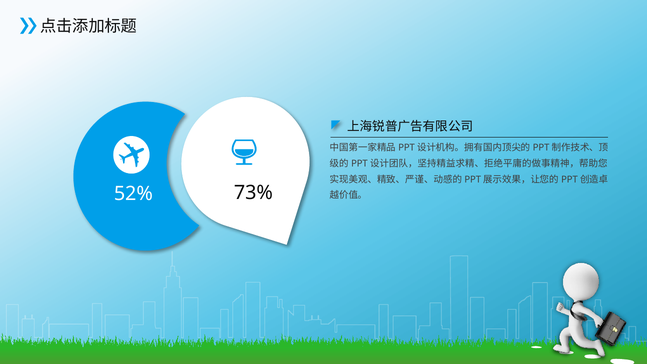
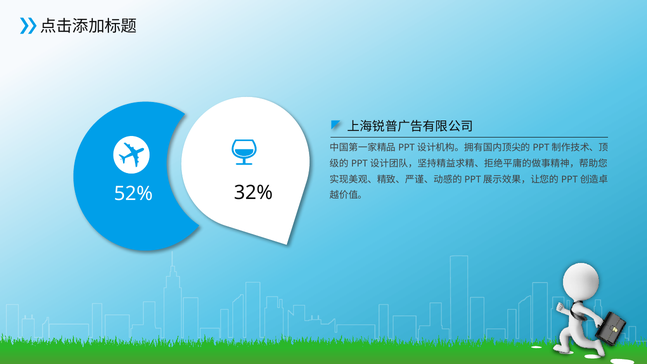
73%: 73% -> 32%
